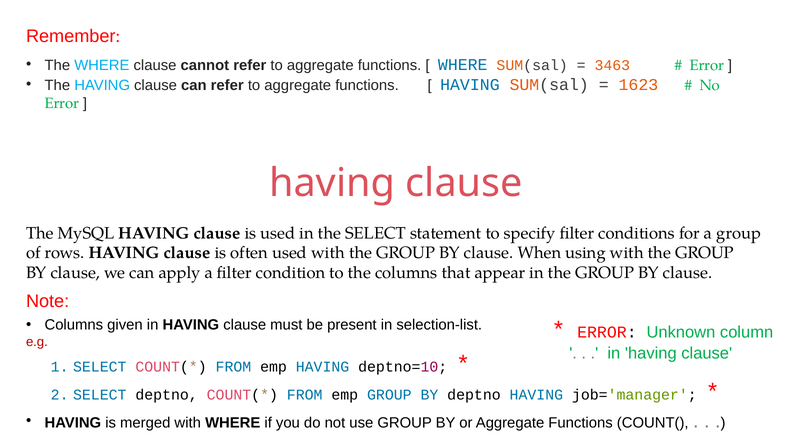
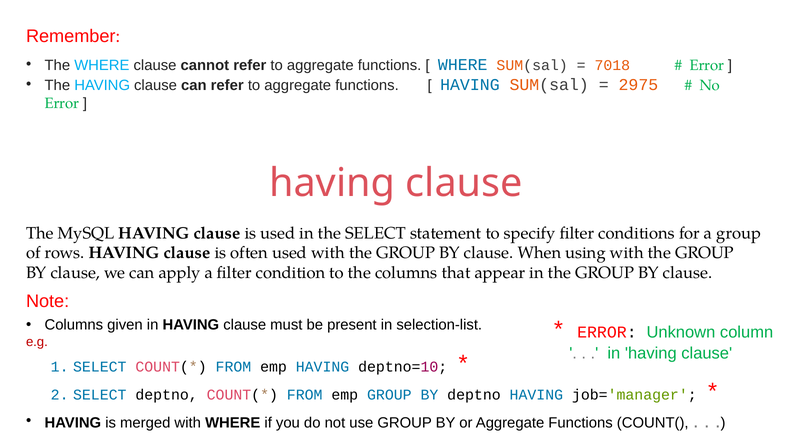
3463: 3463 -> 7018
1623: 1623 -> 2975
